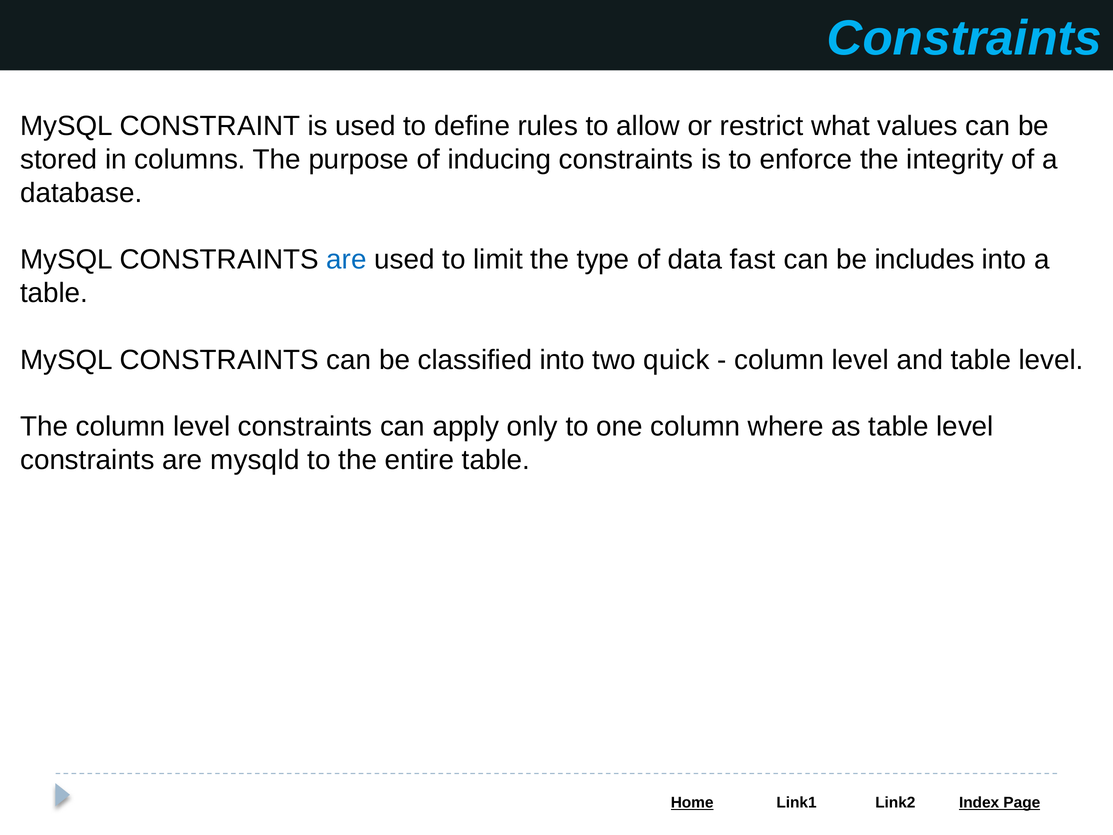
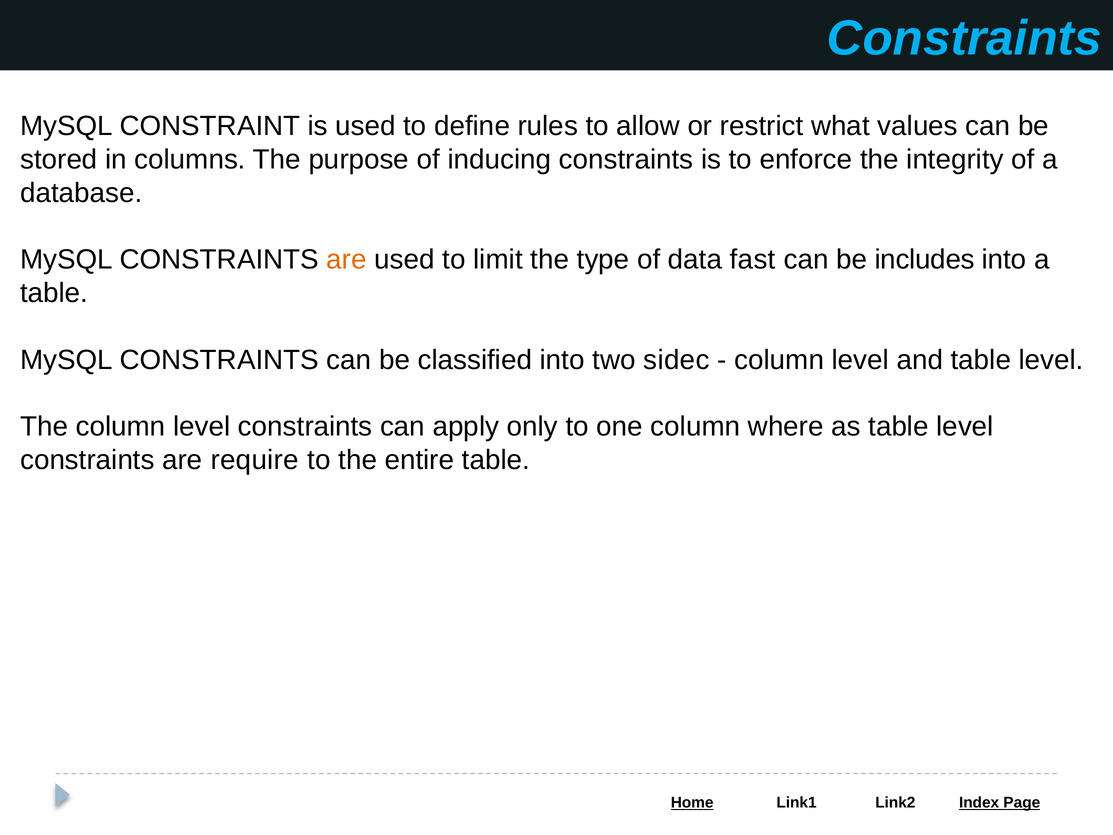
are at (347, 260) colour: blue -> orange
quick: quick -> sidec
mysqld: mysqld -> require
